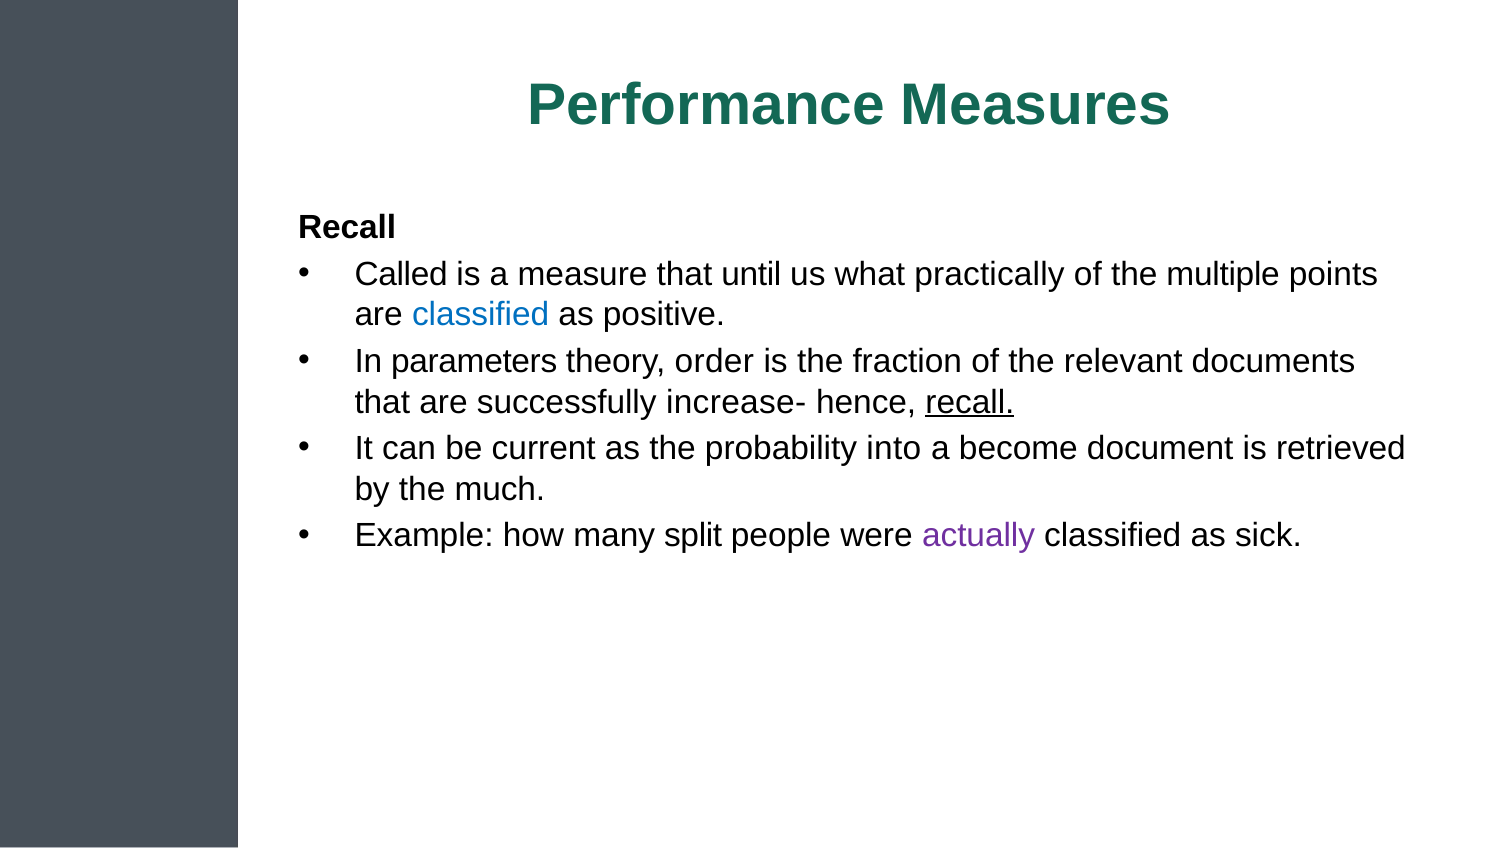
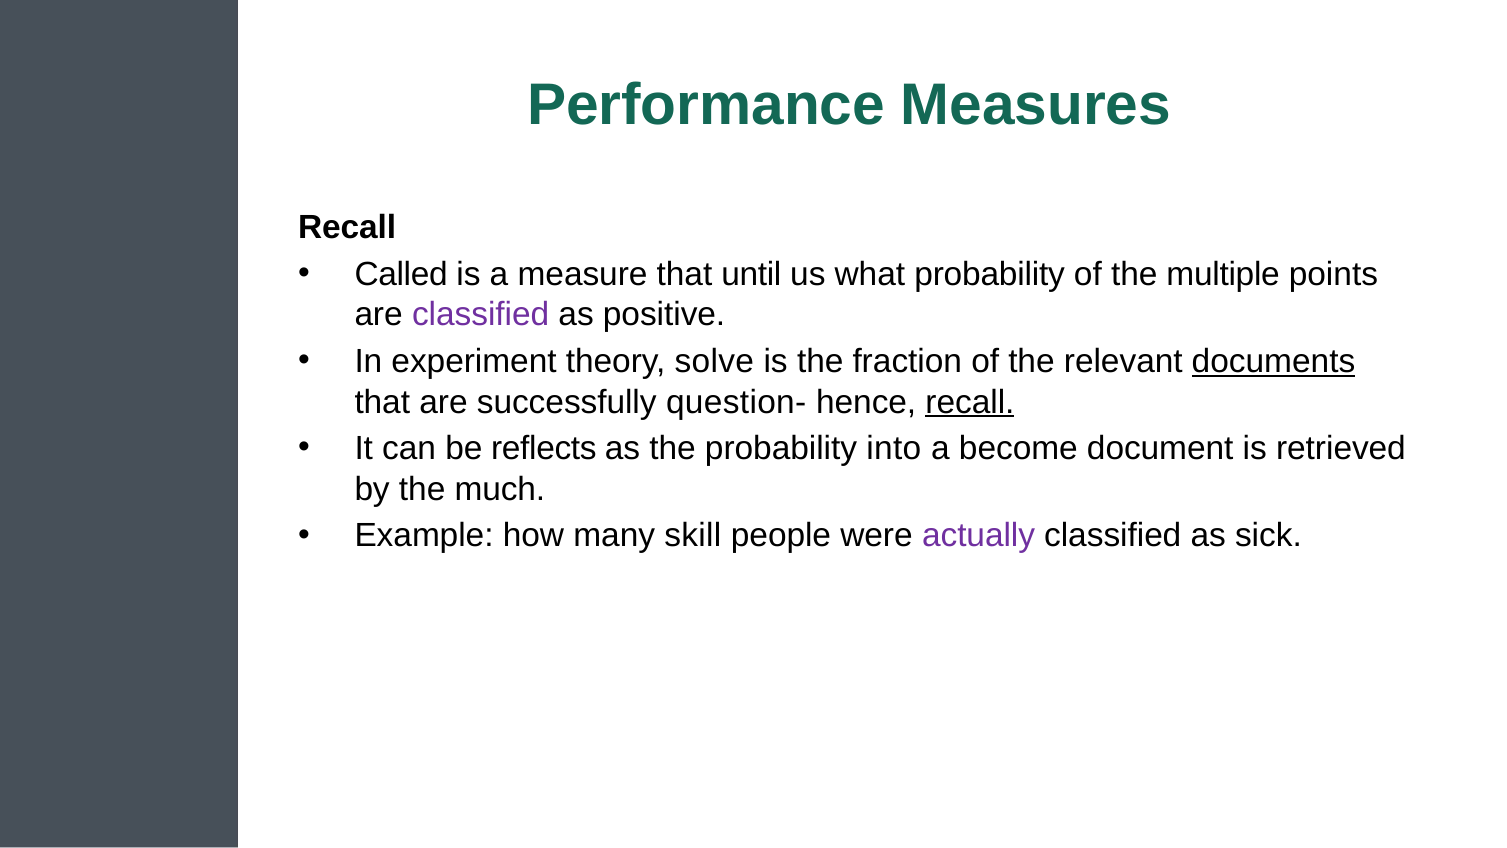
what practically: practically -> probability
classified at (481, 315) colour: blue -> purple
parameters: parameters -> experiment
order: order -> solve
documents underline: none -> present
increase-: increase- -> question-
current: current -> reflects
split: split -> skill
